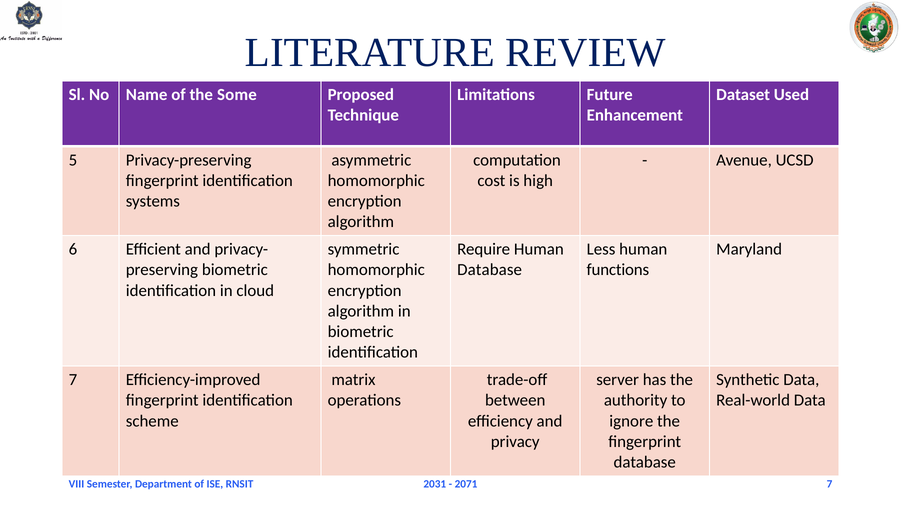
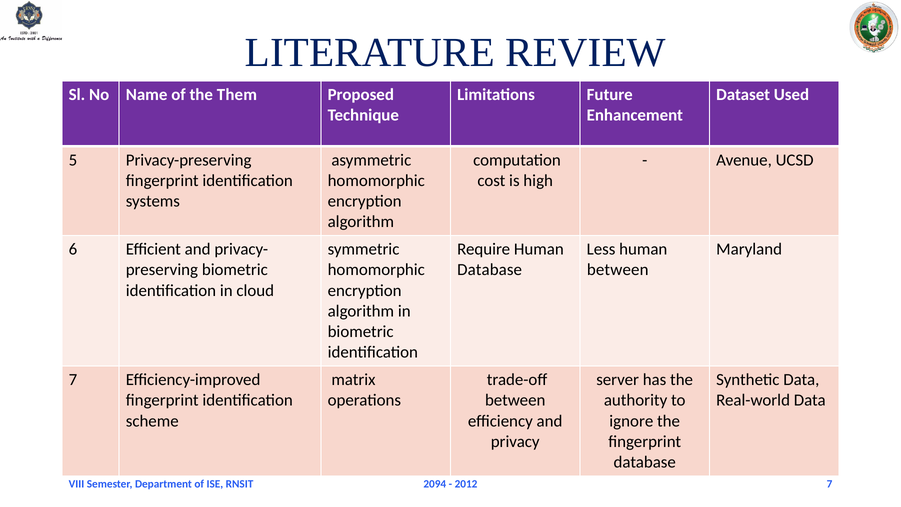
Some: Some -> Them
functions at (618, 270): functions -> between
2031: 2031 -> 2094
2071: 2071 -> 2012
